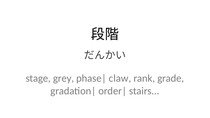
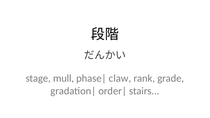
grey: grey -> mull
